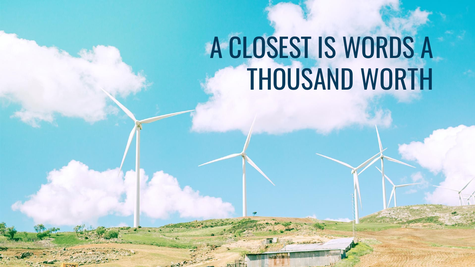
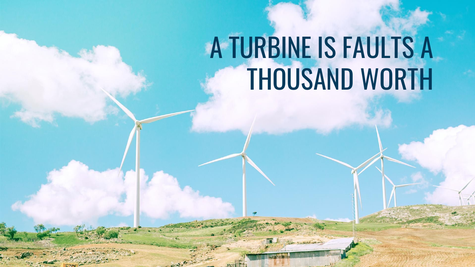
CLOSEST: CLOSEST -> TURBINE
WORDS: WORDS -> FAULTS
